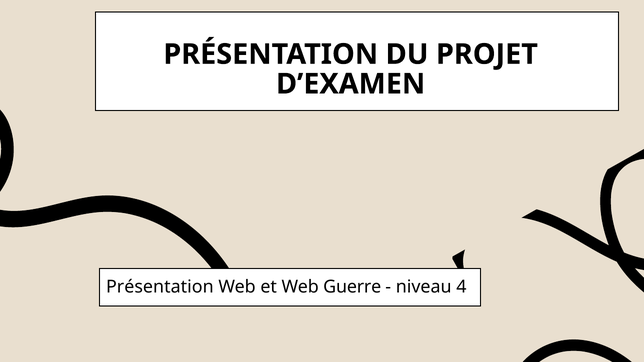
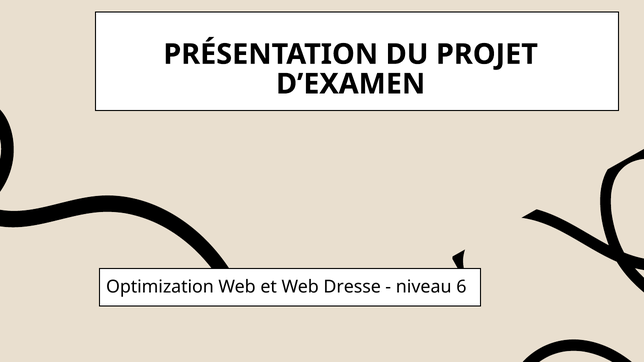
Présentation at (160, 287): Présentation -> Optimization
Guerre: Guerre -> Dresse
4: 4 -> 6
